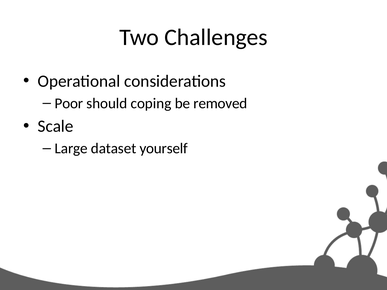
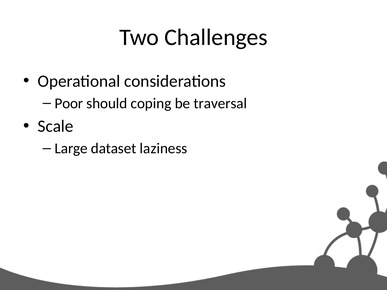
removed: removed -> traversal
yourself: yourself -> laziness
